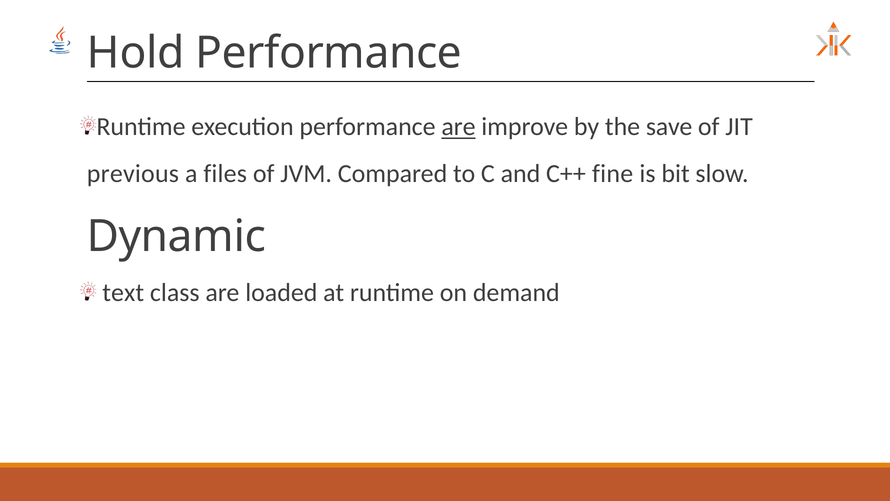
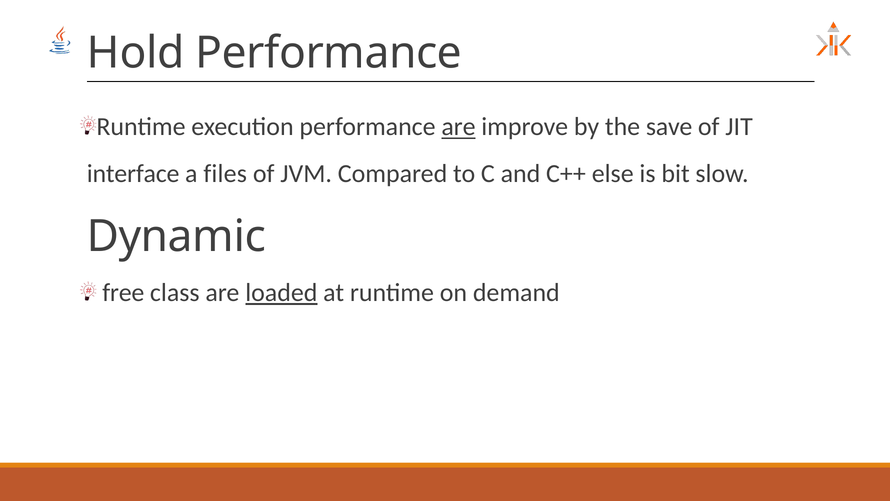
previous: previous -> interface
fine: fine -> else
text: text -> free
loaded underline: none -> present
